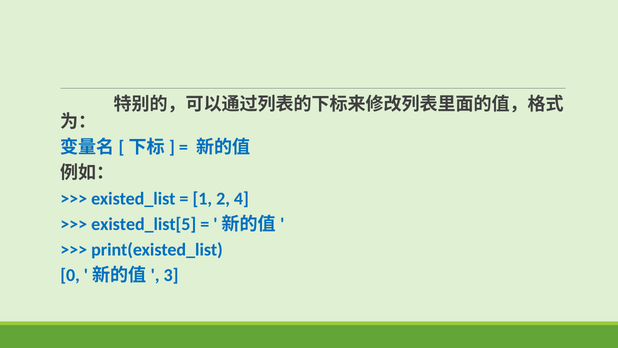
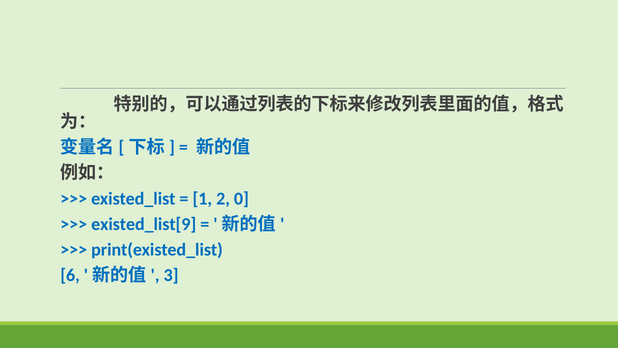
4: 4 -> 0
existed_list[5: existed_list[5 -> existed_list[9
0: 0 -> 6
